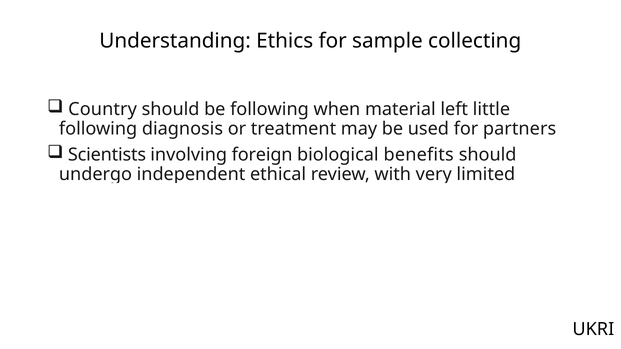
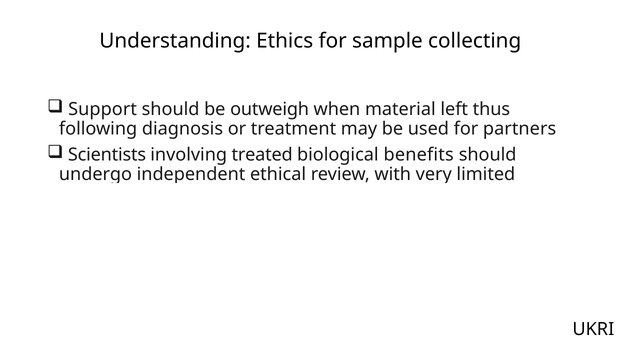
Country: Country -> Support
be following: following -> outweigh
little: little -> thus
foreign: foreign -> treated
